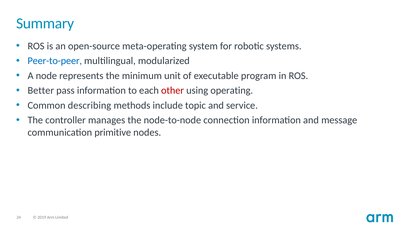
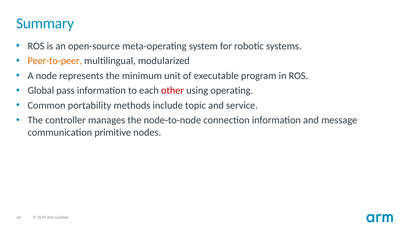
Peer-to-peer colour: blue -> orange
Better: Better -> Global
describing: describing -> portability
